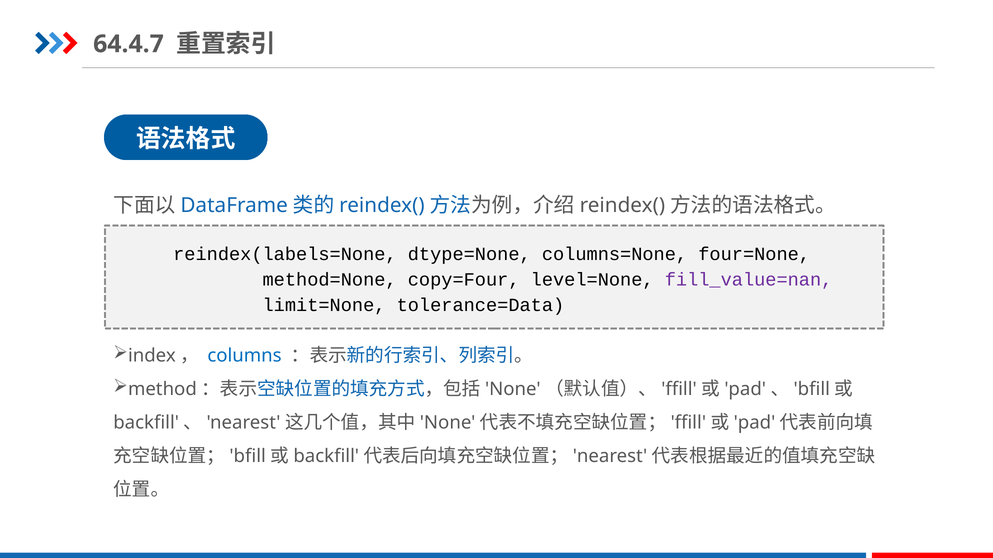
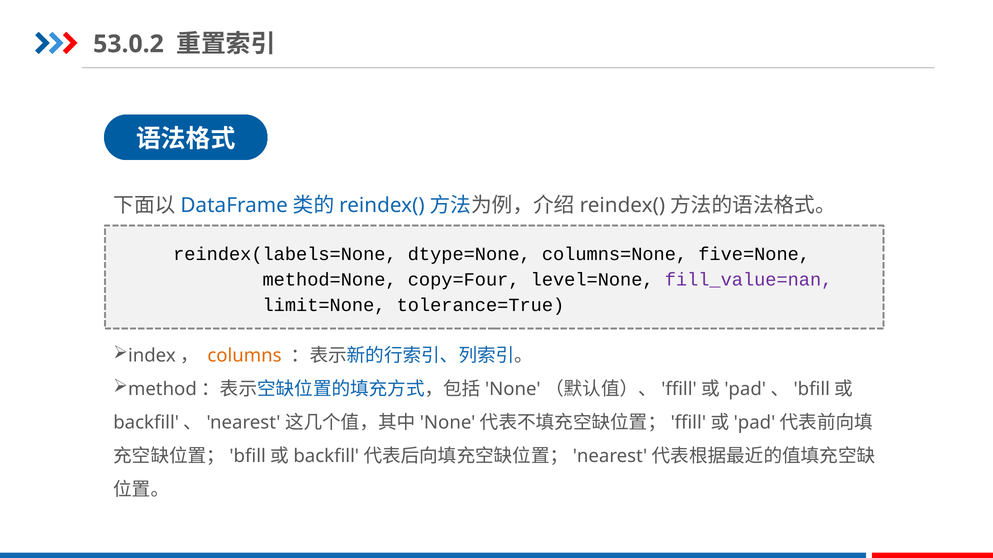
64.4.7: 64.4.7 -> 53.0.2
four=None: four=None -> five=None
tolerance=Data: tolerance=Data -> tolerance=True
columns colour: blue -> orange
